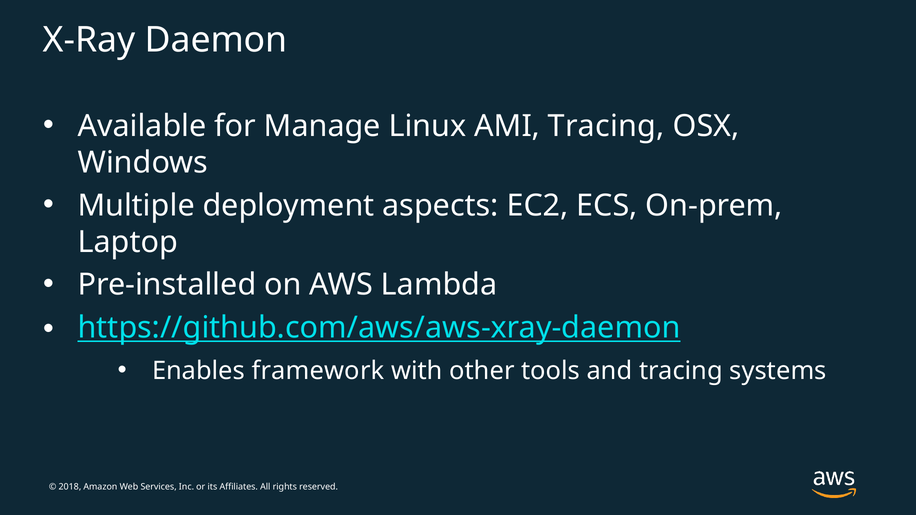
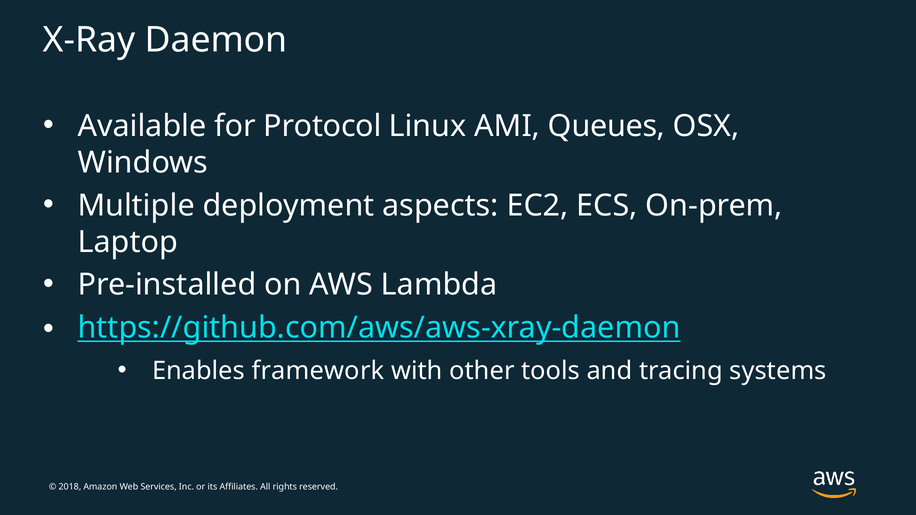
Manage: Manage -> Protocol
AMI Tracing: Tracing -> Queues
